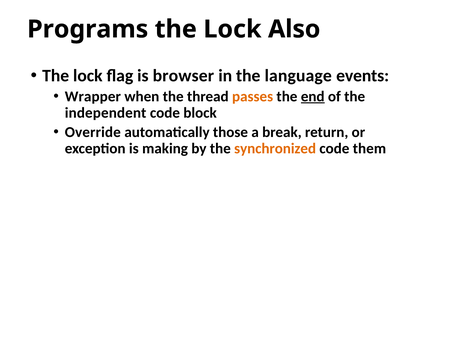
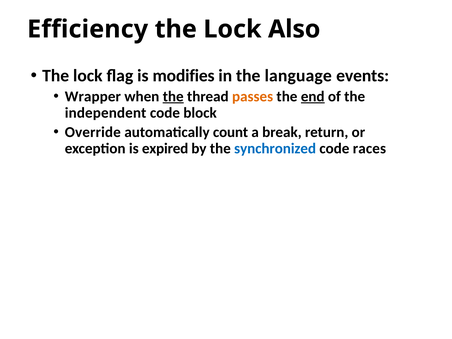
Programs: Programs -> Efficiency
browser: browser -> modifies
the at (173, 96) underline: none -> present
those: those -> count
making: making -> expired
synchronized colour: orange -> blue
them: them -> races
